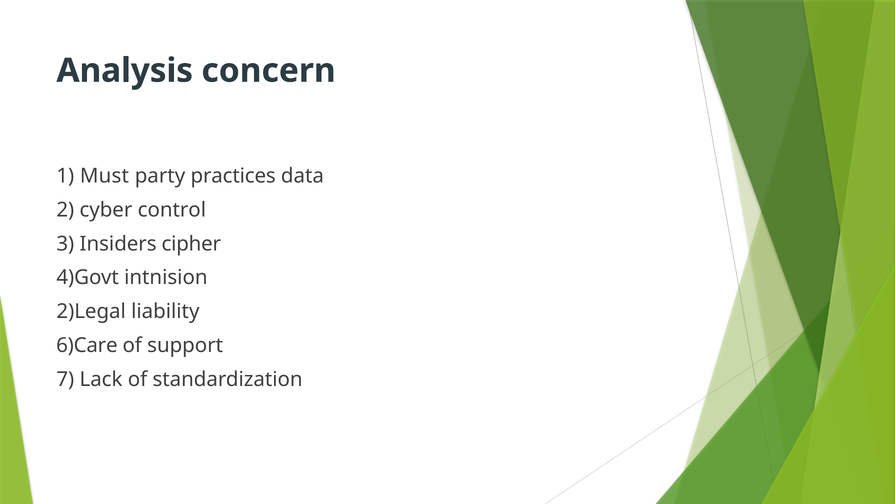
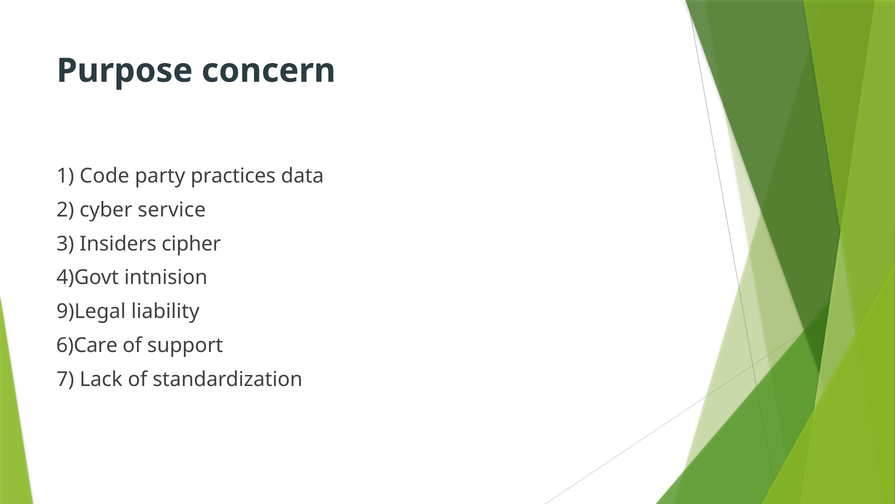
Analysis: Analysis -> Purpose
Must: Must -> Code
control: control -> service
2)Legal: 2)Legal -> 9)Legal
